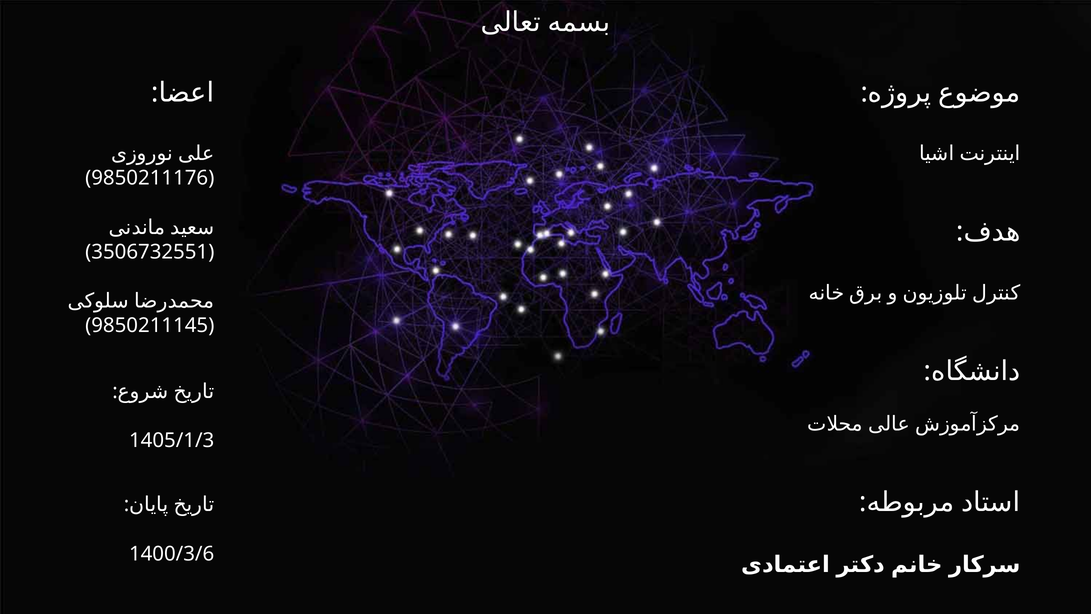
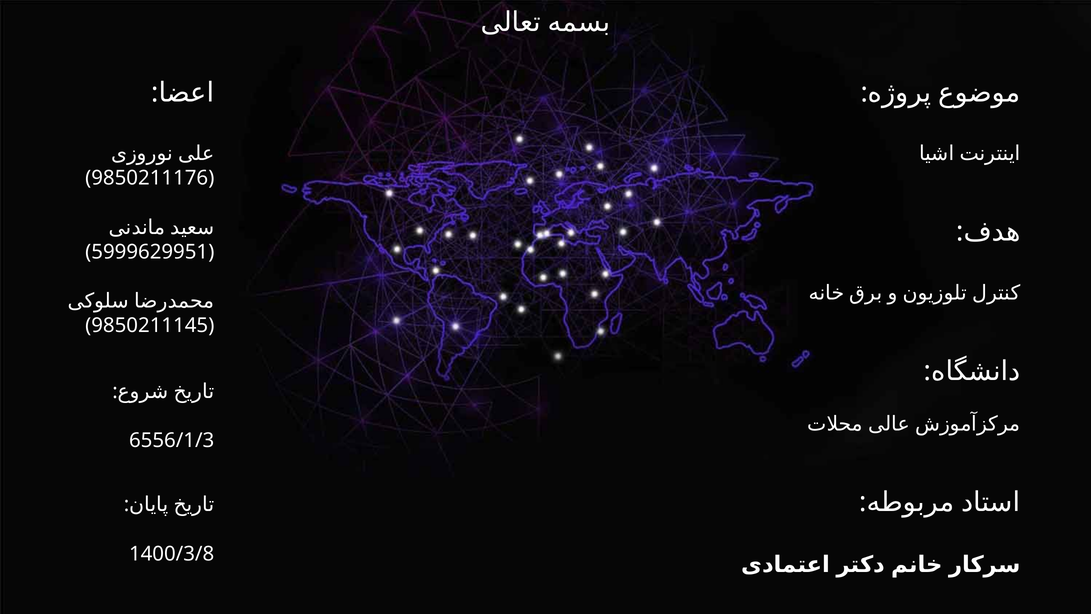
3506732551: 3506732551 -> 5999629951
1405/1/3: 1405/1/3 -> 6556/1/3
1400/3/6: 1400/3/6 -> 1400/3/8
